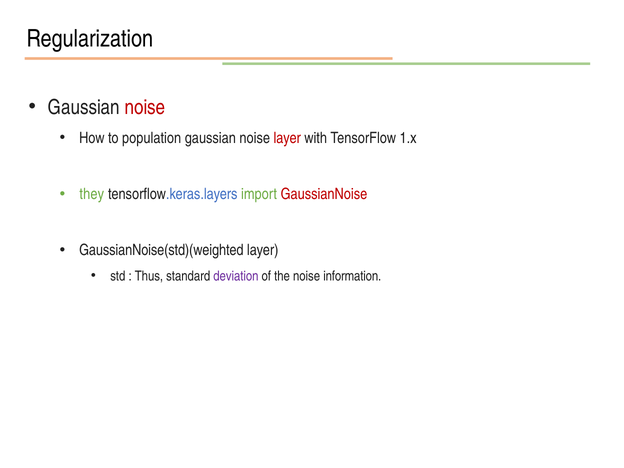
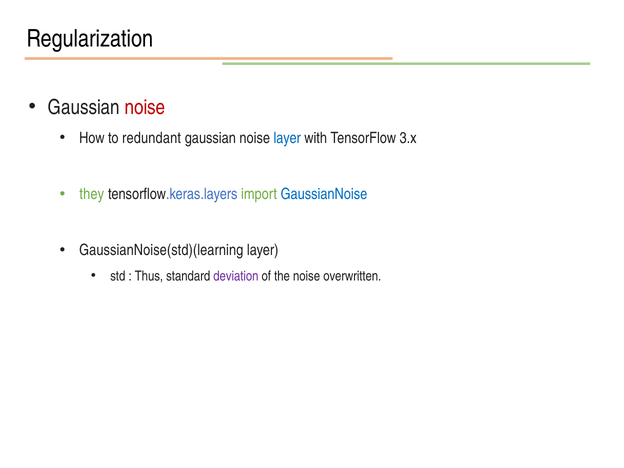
population: population -> redundant
layer at (287, 138) colour: red -> blue
1.x: 1.x -> 3.x
GaussianNoise colour: red -> blue
GaussianNoise(std)(weighted: GaussianNoise(std)(weighted -> GaussianNoise(std)(learning
information: information -> overwritten
